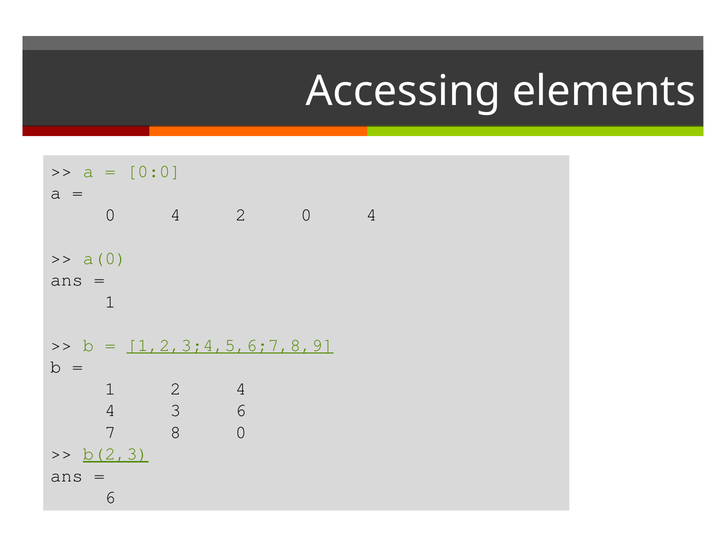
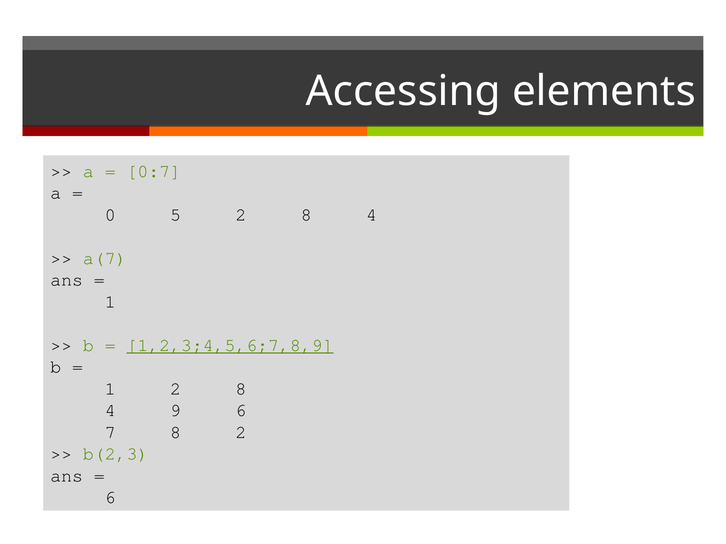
0:0: 0:0 -> 0:7
4 at (176, 215): 4 -> 5
0 at (306, 215): 0 -> 8
a(0: a(0 -> a(7
1 2 4: 4 -> 8
3: 3 -> 9
8 0: 0 -> 2
b(2,3 underline: present -> none
